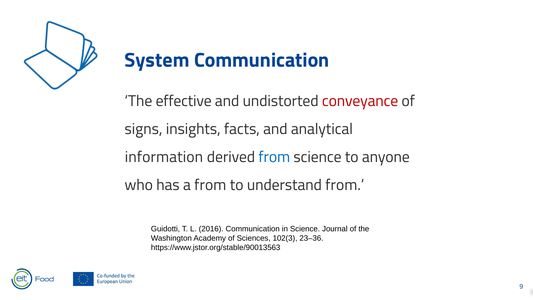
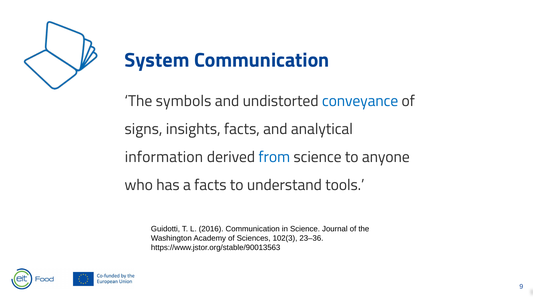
effective: effective -> symbols
conveyance colour: red -> blue
a from: from -> facts
understand from: from -> tools
